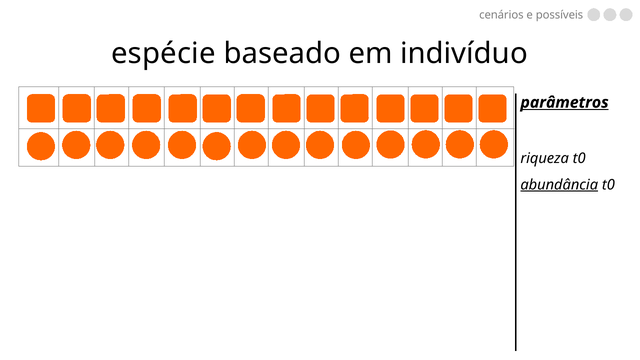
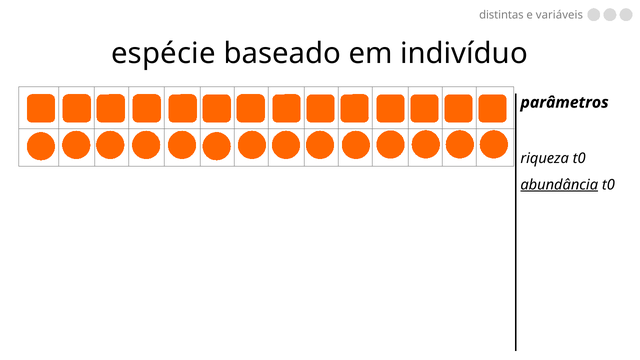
cenários: cenários -> distintas
possíveis: possíveis -> variáveis
parâmetros underline: present -> none
